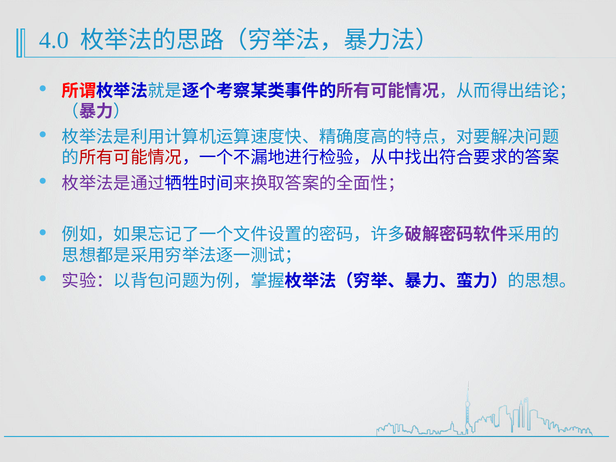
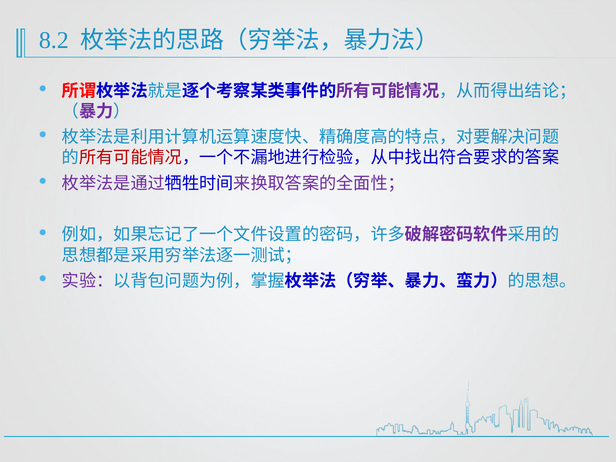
4.0: 4.0 -> 8.2
